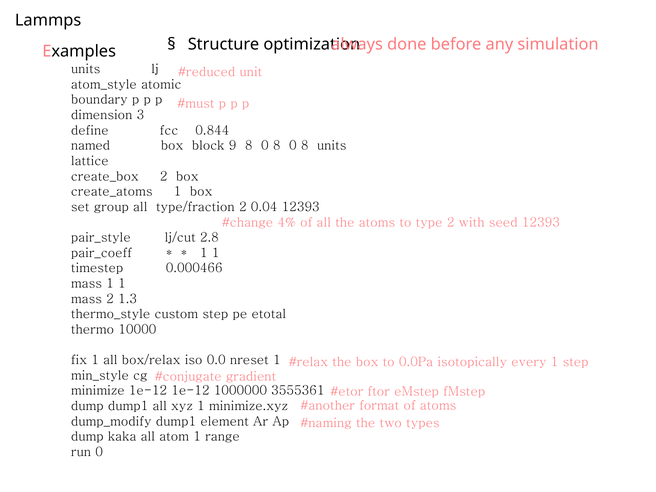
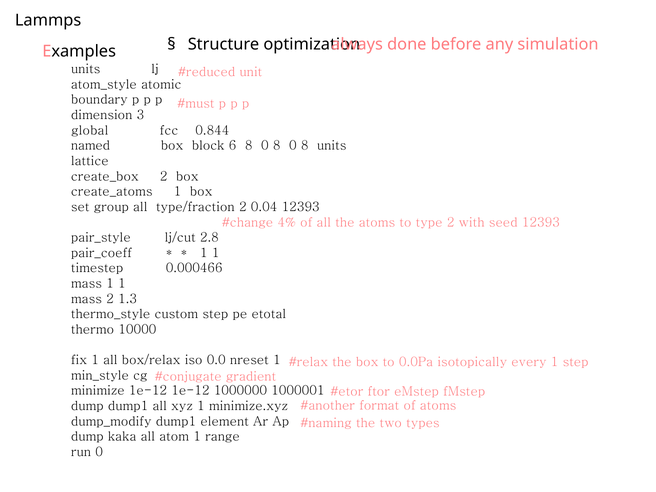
define: define -> global
9: 9 -> 6
3555361: 3555361 -> 1000001
